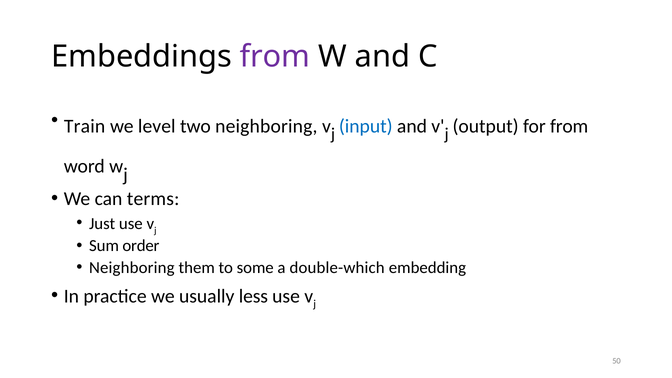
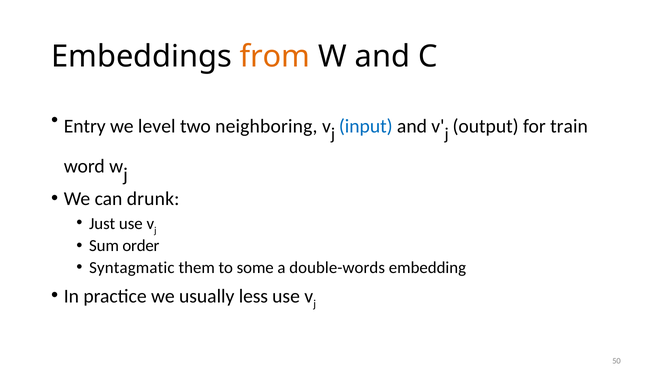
from at (275, 56) colour: purple -> orange
Train: Train -> Entry
for from: from -> train
terms: terms -> drunk
Neighboring at (132, 268): Neighboring -> Syntagmatic
double-which: double-which -> double-words
